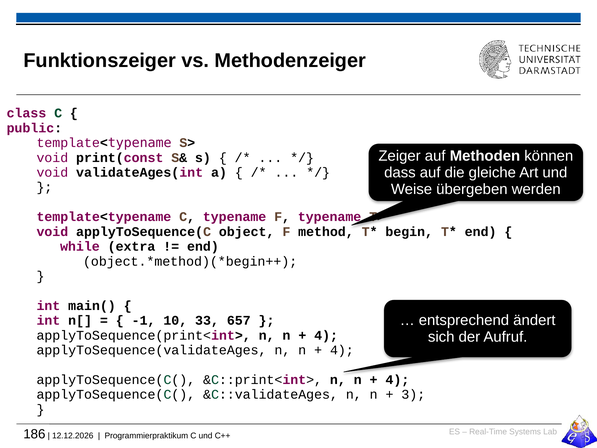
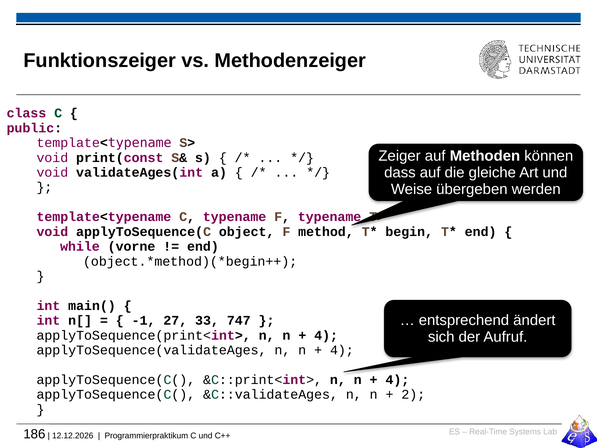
extra: extra -> vorne
10: 10 -> 27
657: 657 -> 747
3: 3 -> 2
